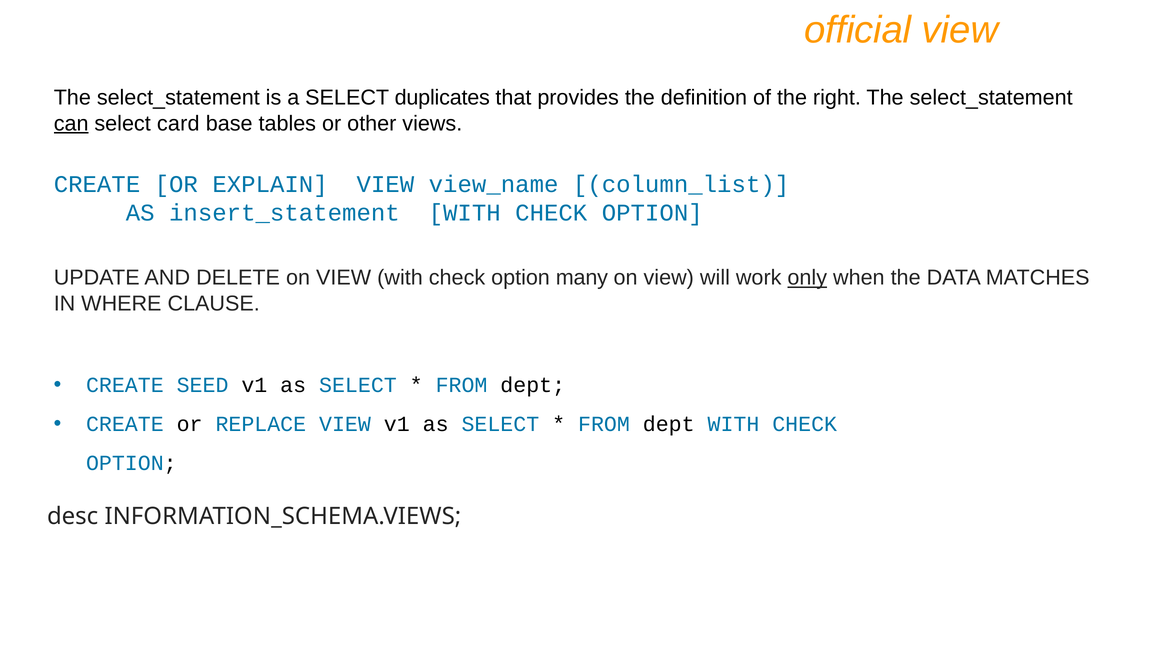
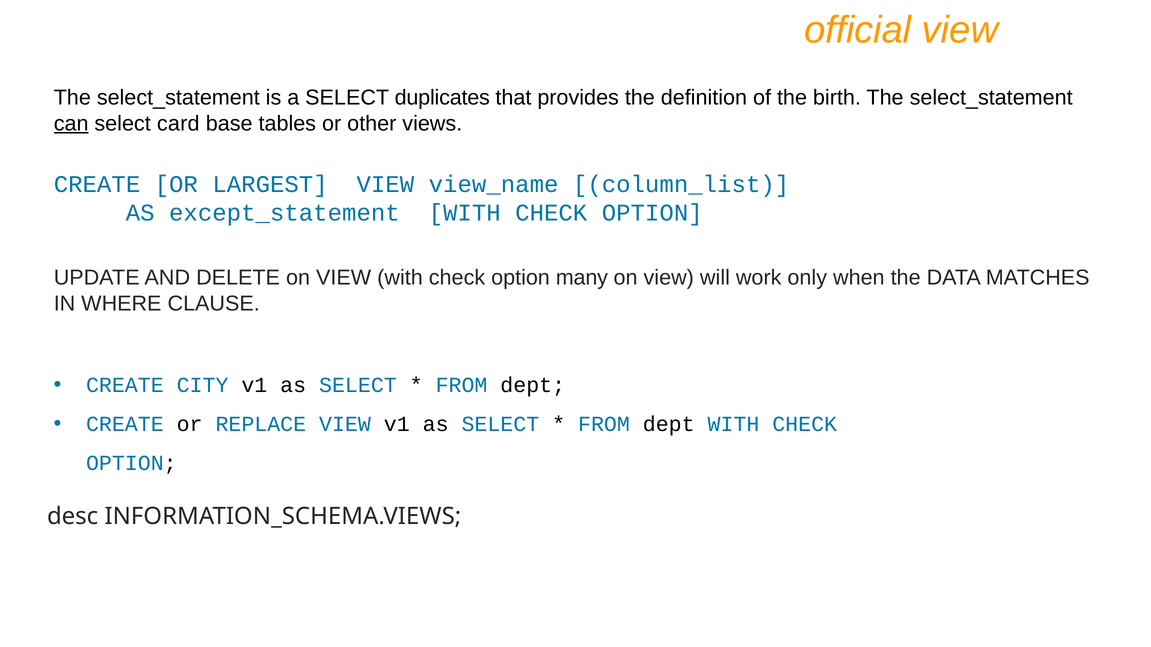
right: right -> birth
EXPLAIN: EXPLAIN -> LARGEST
insert_statement: insert_statement -> except_statement
only underline: present -> none
SEED: SEED -> CITY
